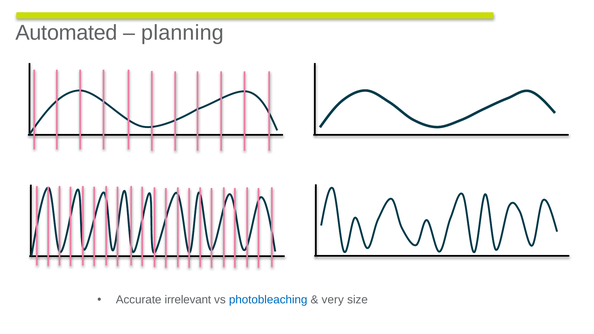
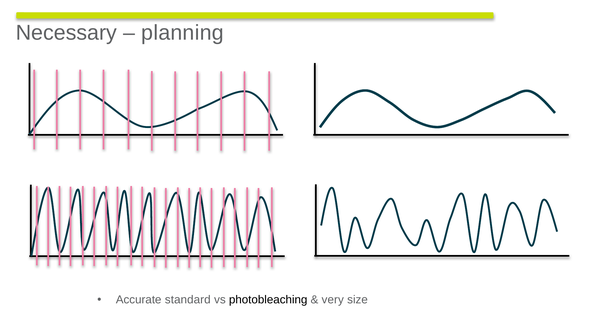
Automated: Automated -> Necessary
irrelevant: irrelevant -> standard
photobleaching colour: blue -> black
